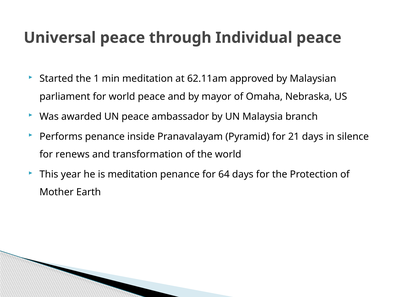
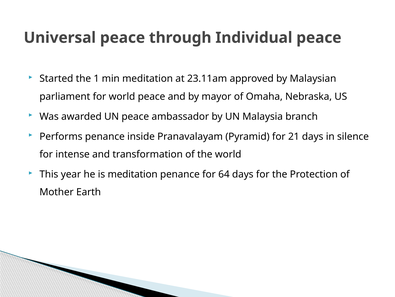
62.11am: 62.11am -> 23.11am
renews: renews -> intense
